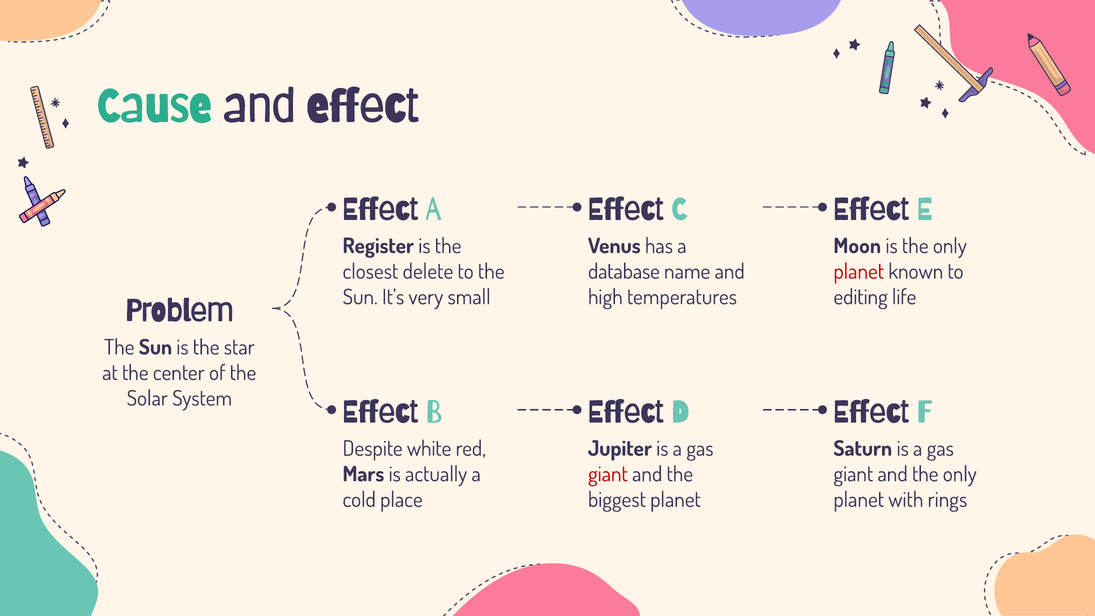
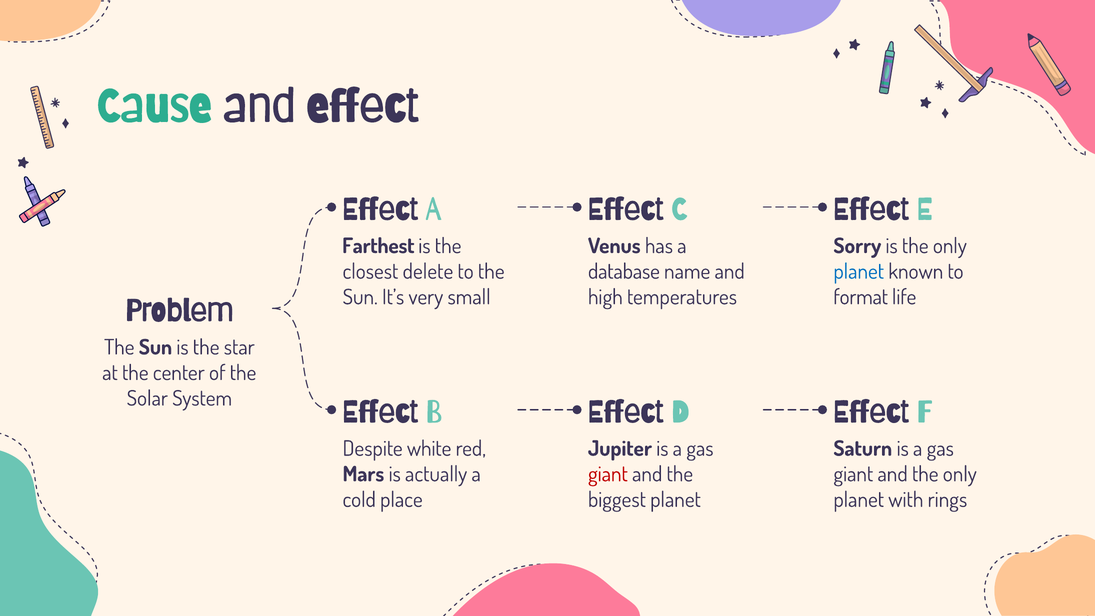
Register: Register -> Farthest
Moon: Moon -> Sorry
planet at (859, 272) colour: red -> blue
editing: editing -> format
